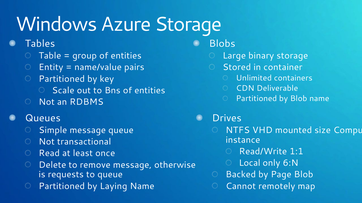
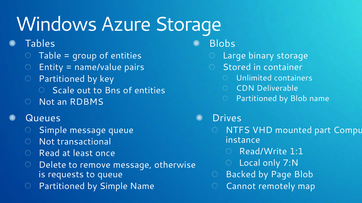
size: size -> part
6:N: 6:N -> 7:N
by Laying: Laying -> Simple
